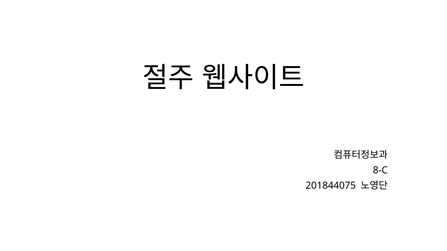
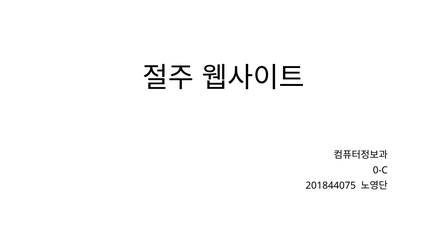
8-C: 8-C -> 0-C
